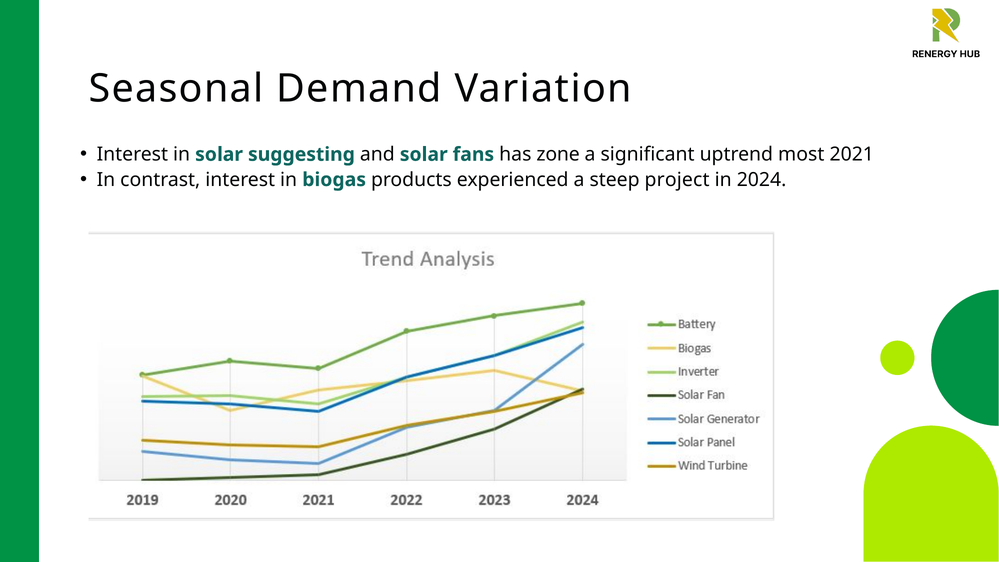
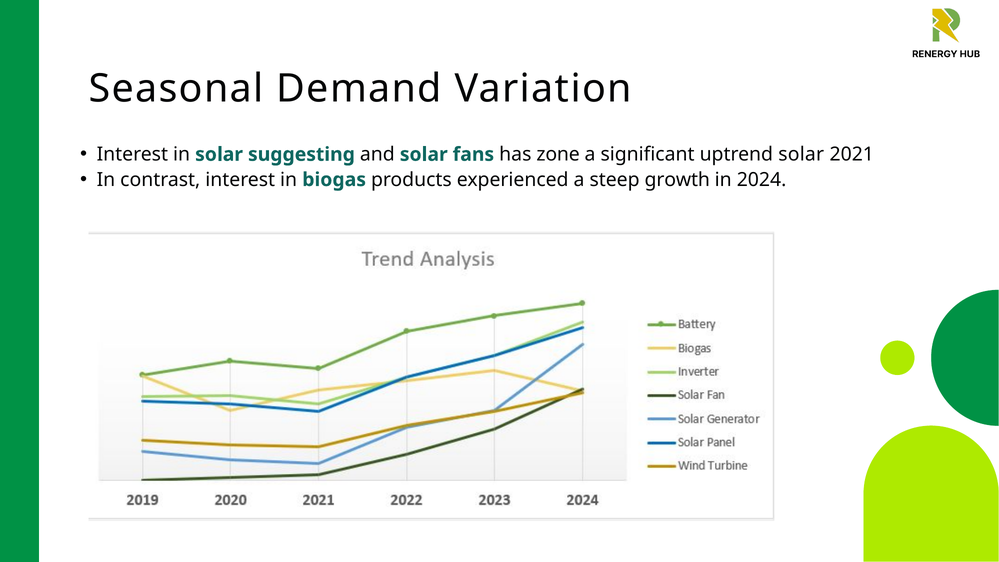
uptrend most: most -> solar
project: project -> growth
